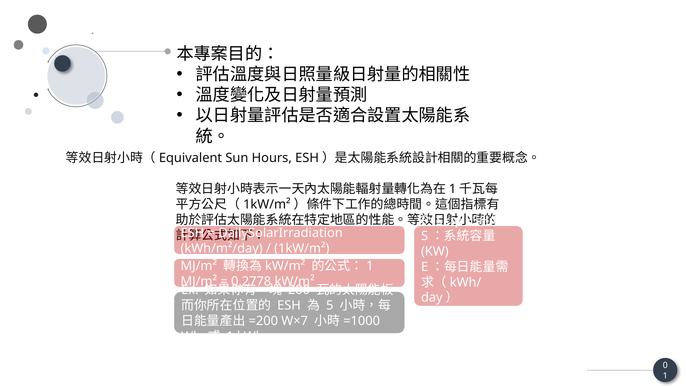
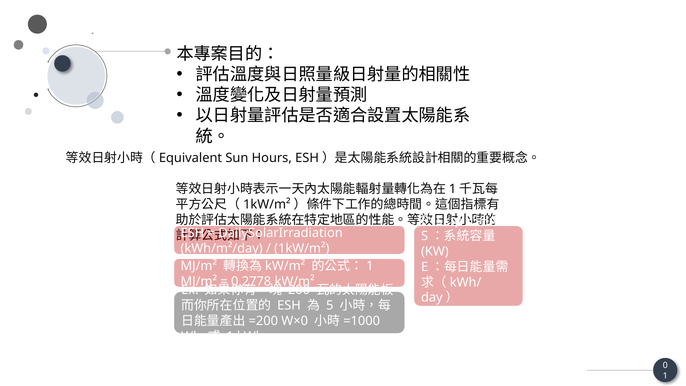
W×7: W×7 -> W×0
